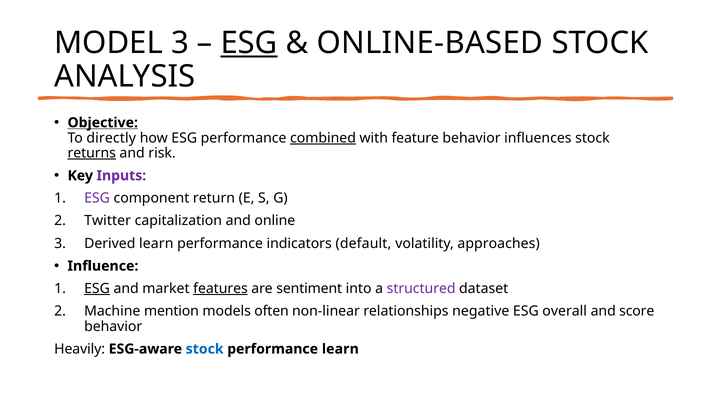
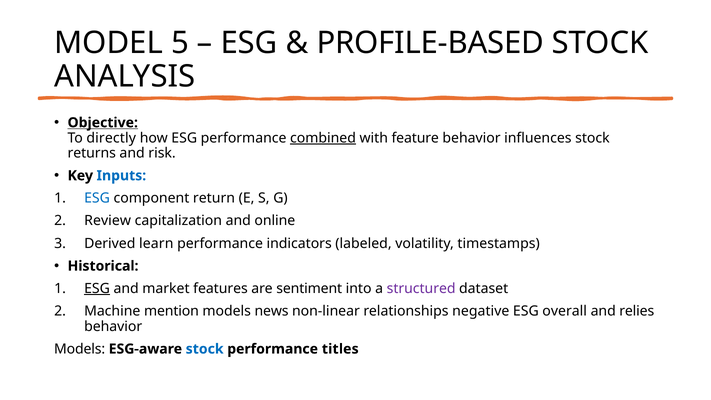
MODEL 3: 3 -> 5
ESG at (249, 43) underline: present -> none
ONLINE-BASED: ONLINE-BASED -> PROFILE-BASED
returns underline: present -> none
Inputs colour: purple -> blue
ESG at (97, 198) colour: purple -> blue
Twitter: Twitter -> Review
default: default -> labeled
approaches: approaches -> timestamps
Influence: Influence -> Historical
features underline: present -> none
often: often -> news
score: score -> relies
Heavily at (80, 349): Heavily -> Models
performance learn: learn -> titles
